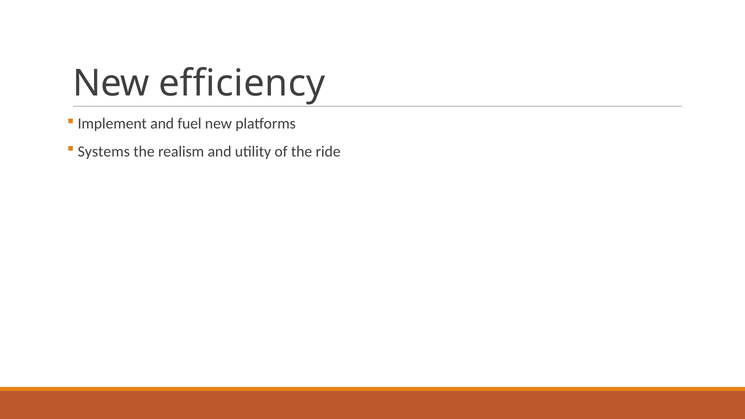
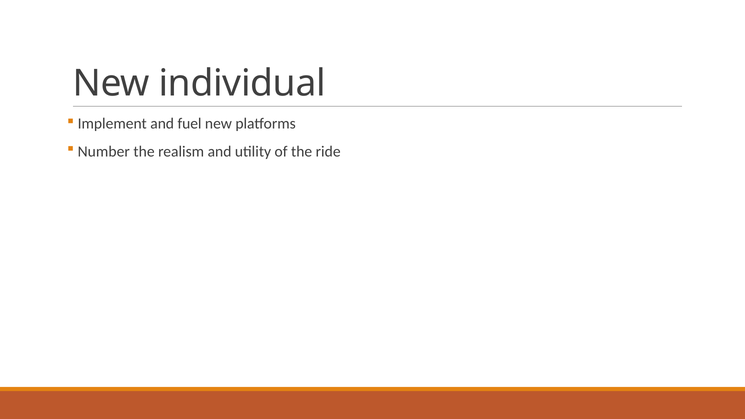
efficiency: efficiency -> individual
Systems: Systems -> Number
